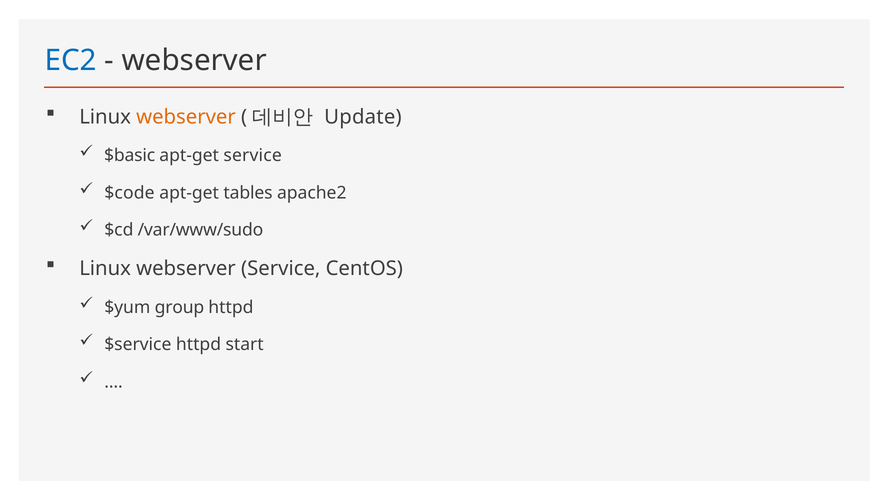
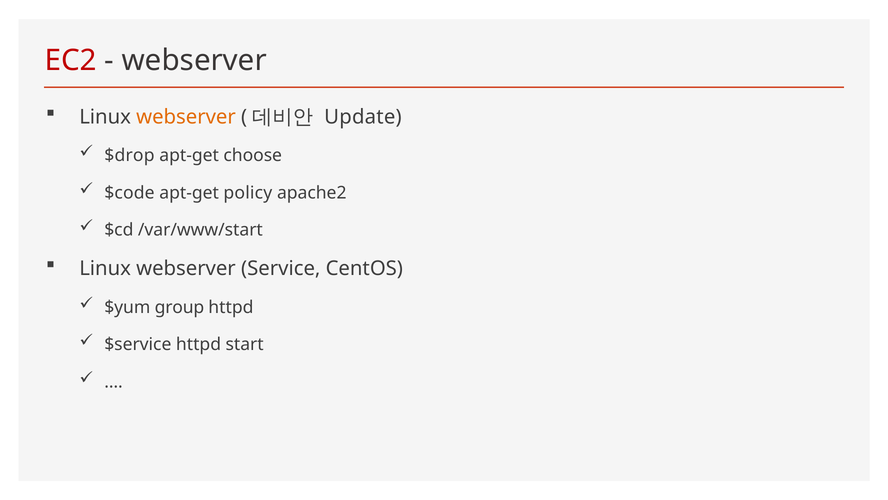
EC2 colour: blue -> red
$basic: $basic -> $drop
apt-get service: service -> choose
tables: tables -> policy
/var/www/sudo: /var/www/sudo -> /var/www/start
